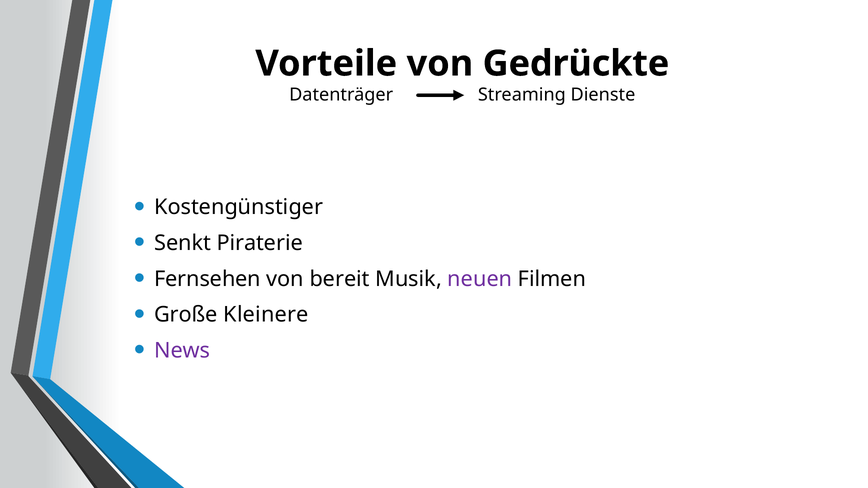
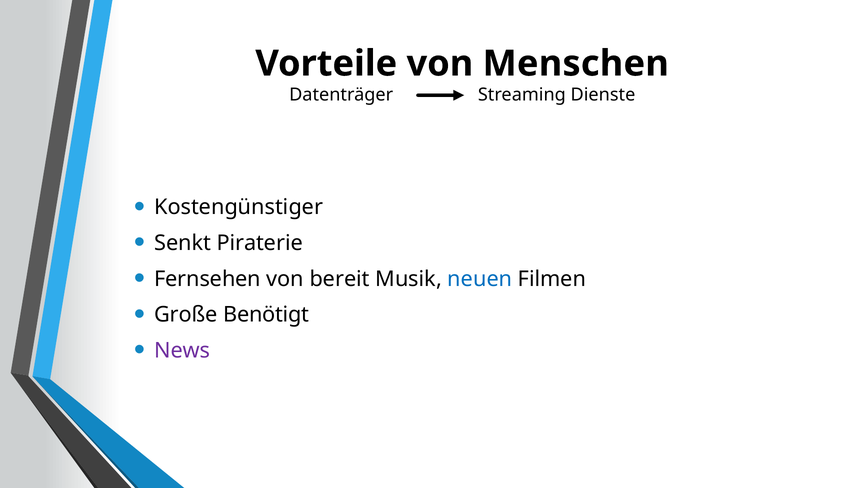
Gedrückte: Gedrückte -> Menschen
neuen colour: purple -> blue
Kleinere: Kleinere -> Benötigt
